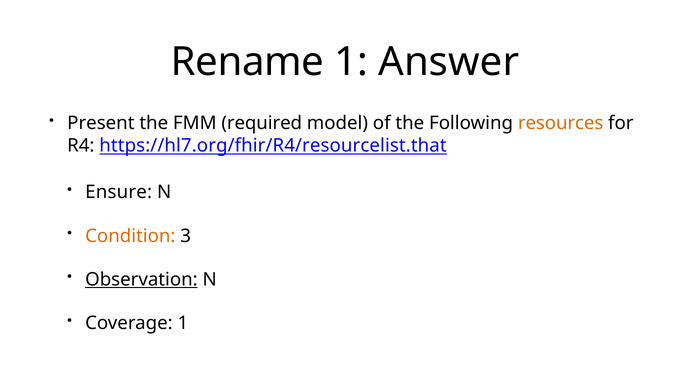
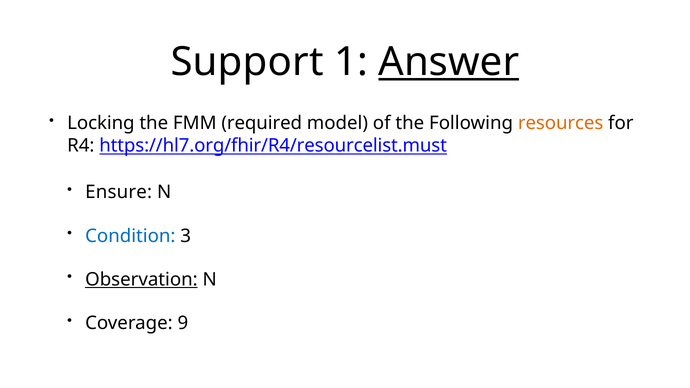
Rename: Rename -> Support
Answer underline: none -> present
Present: Present -> Locking
https://hl7.org/fhir/R4/resourcelist.that: https://hl7.org/fhir/R4/resourcelist.that -> https://hl7.org/fhir/R4/resourcelist.must
Condition colour: orange -> blue
Coverage 1: 1 -> 9
